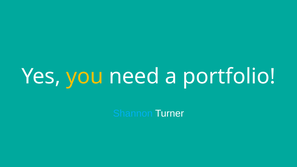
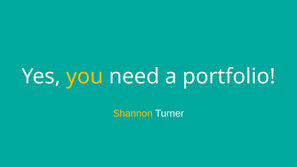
Shannon colour: light blue -> yellow
